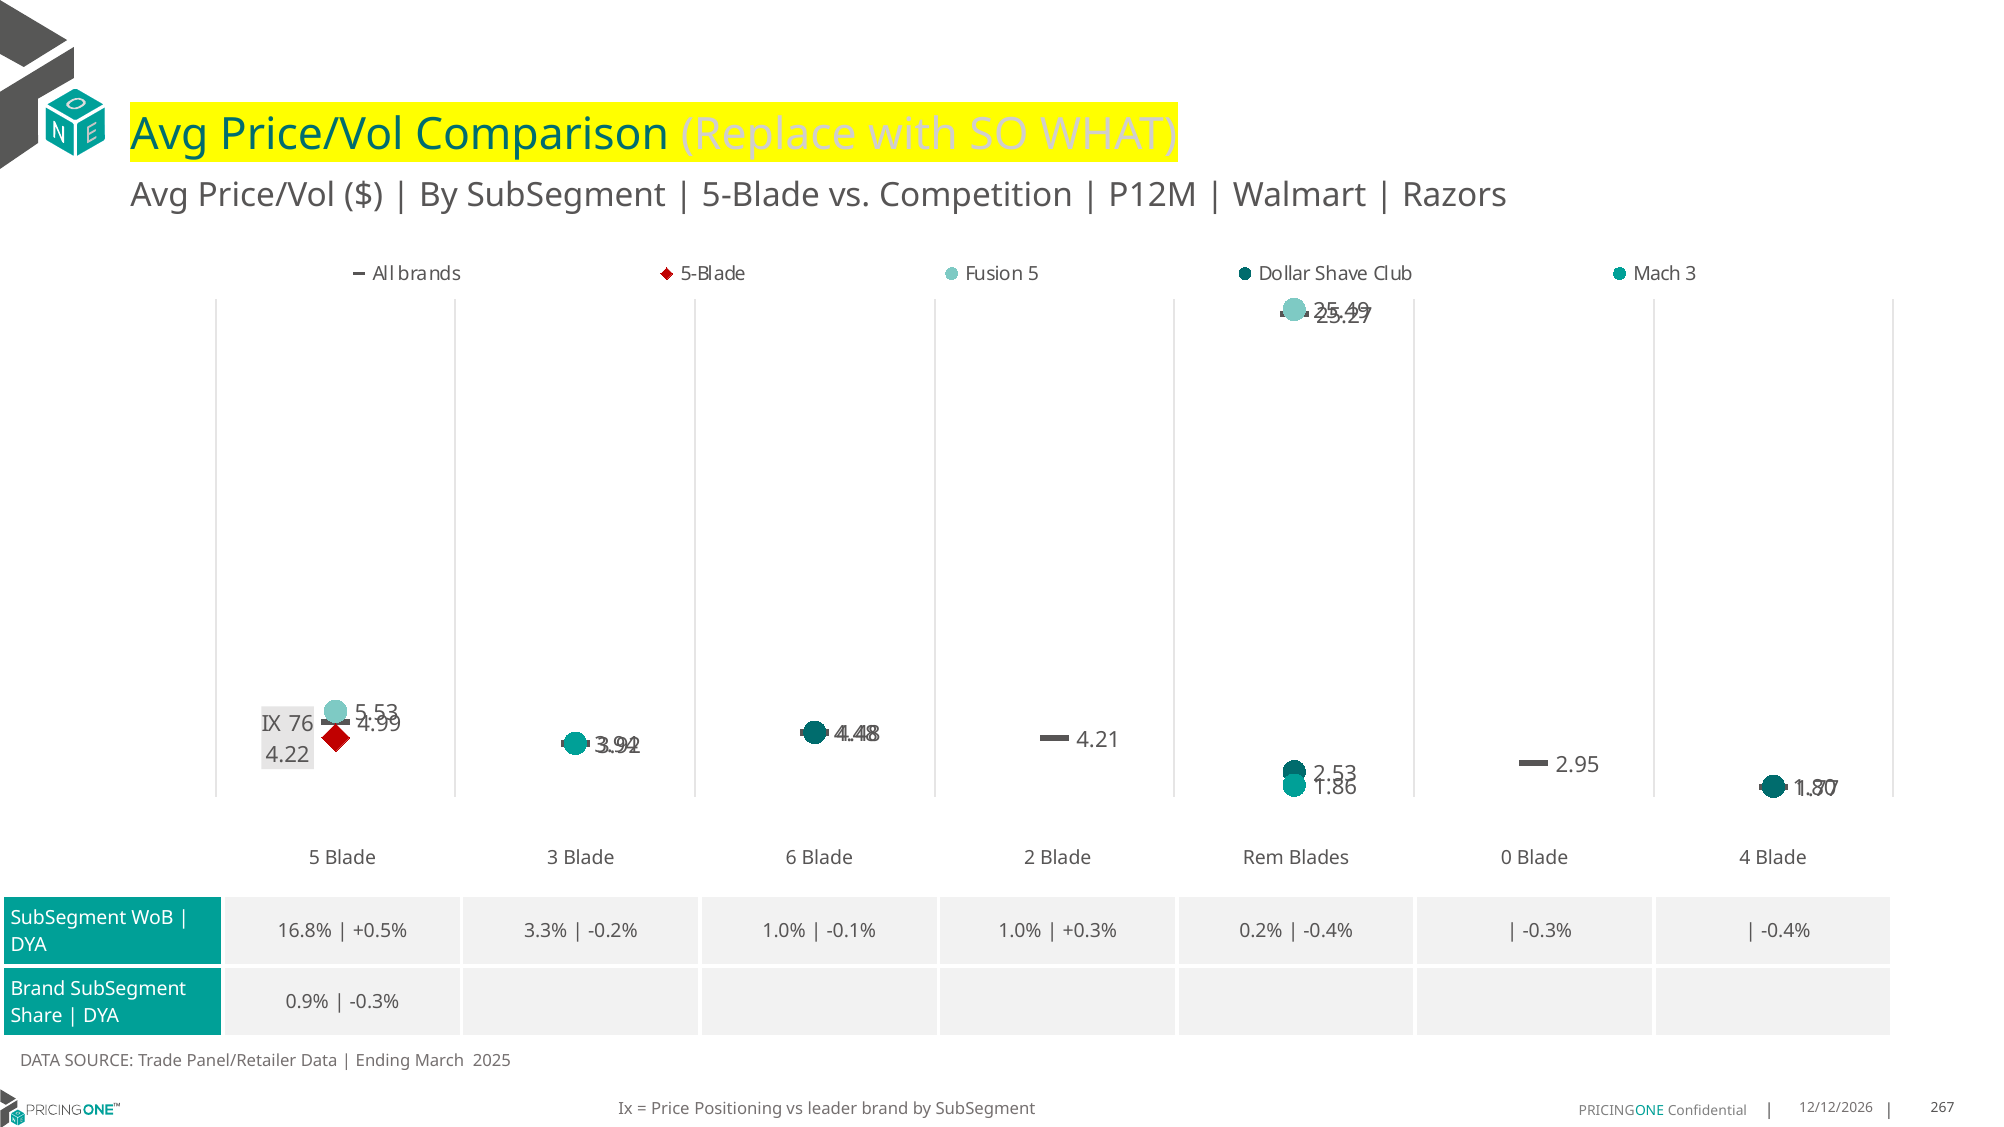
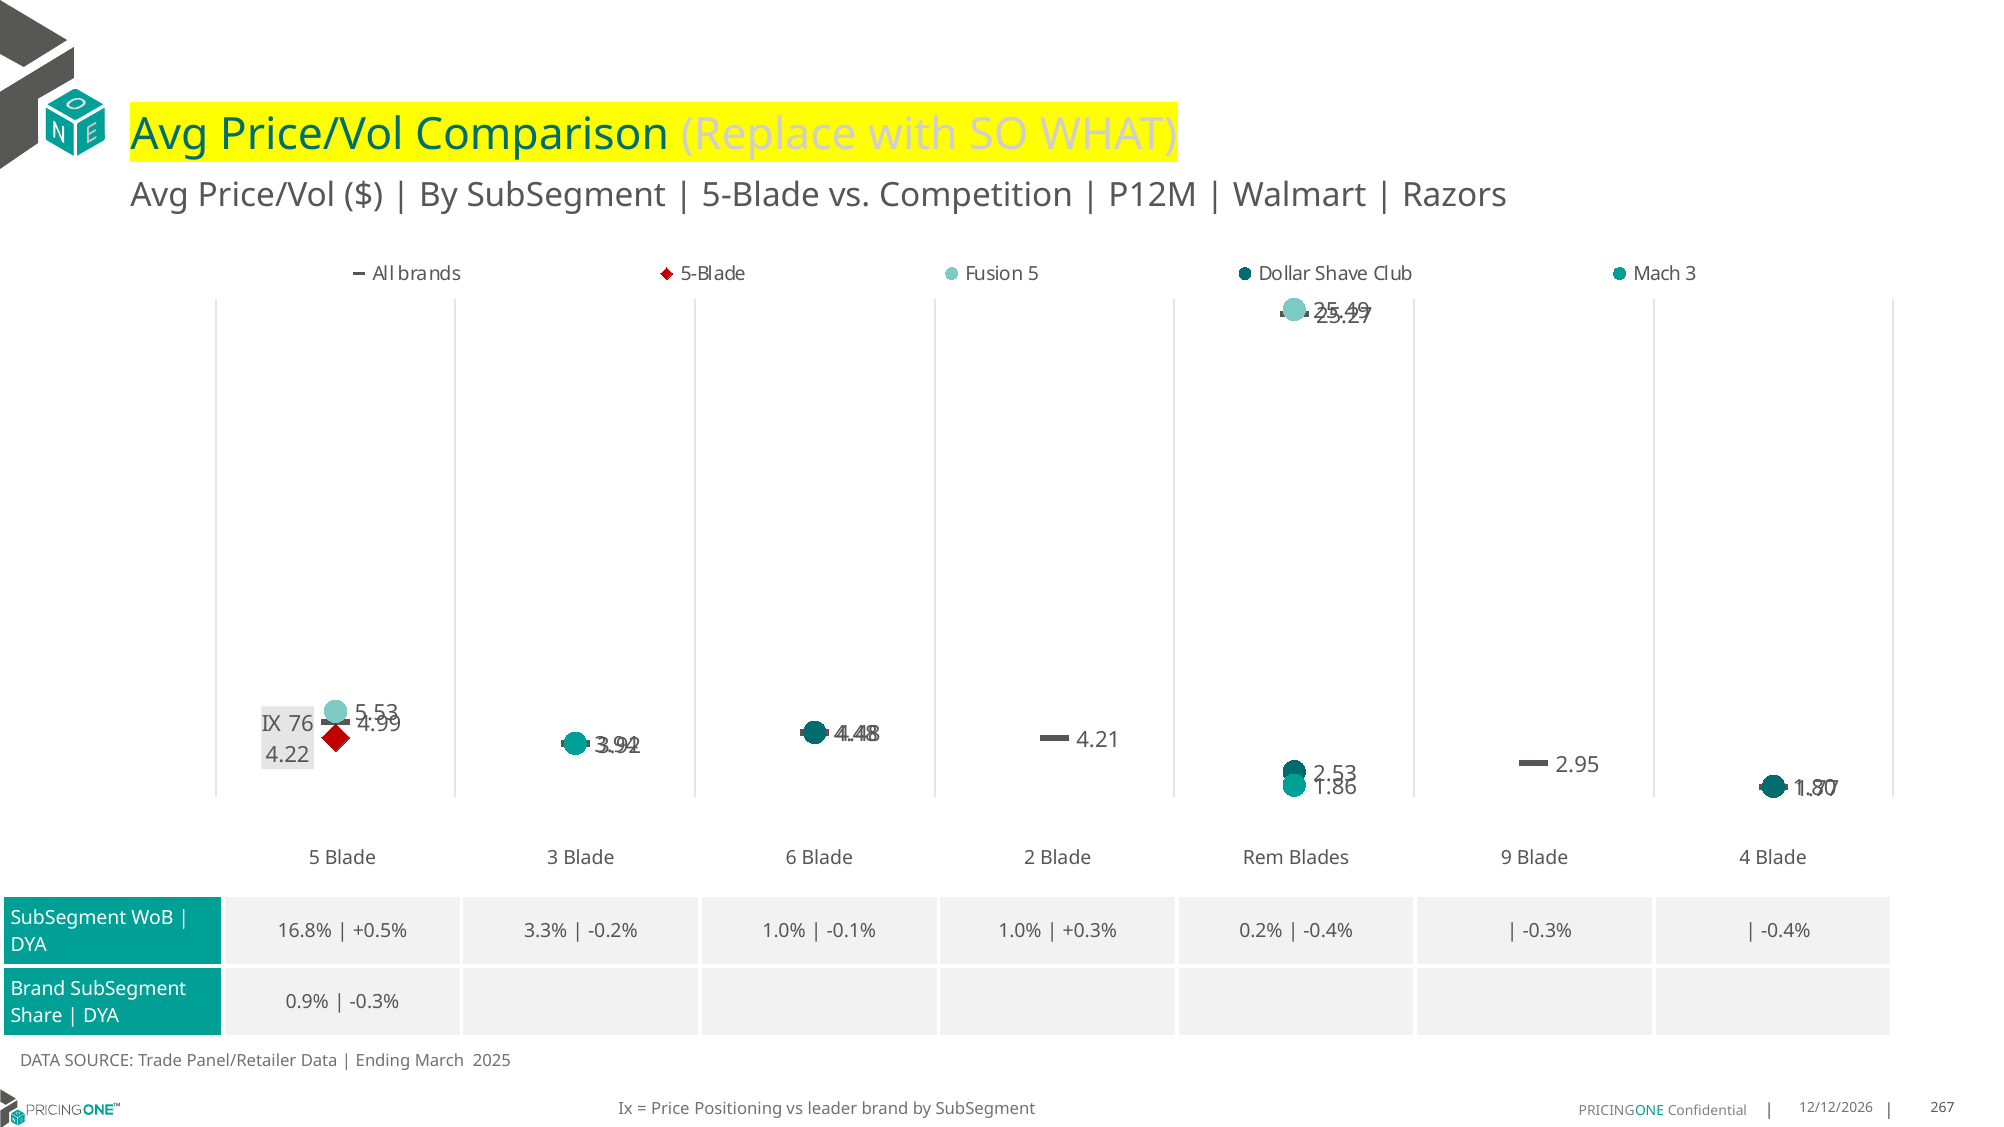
0: 0 -> 9
